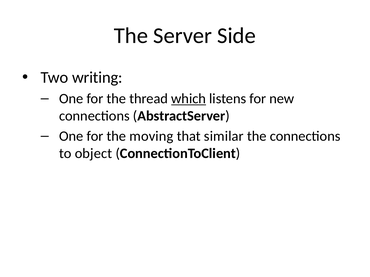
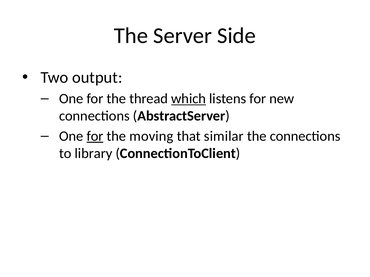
writing: writing -> output
for at (95, 136) underline: none -> present
object: object -> library
